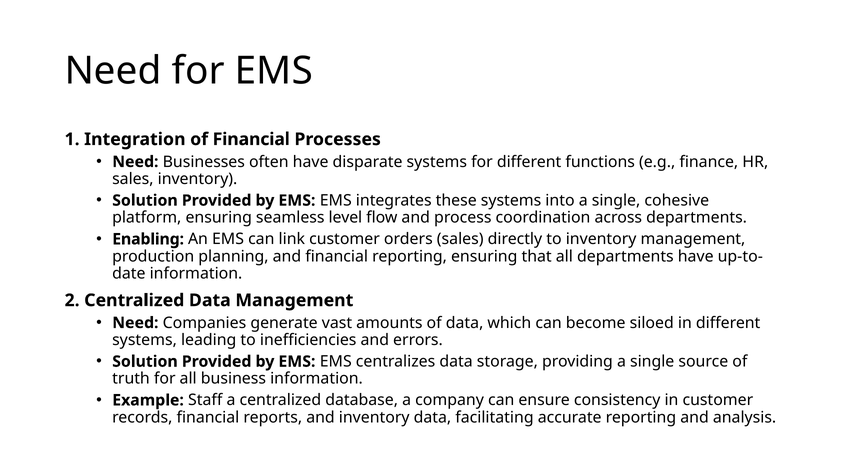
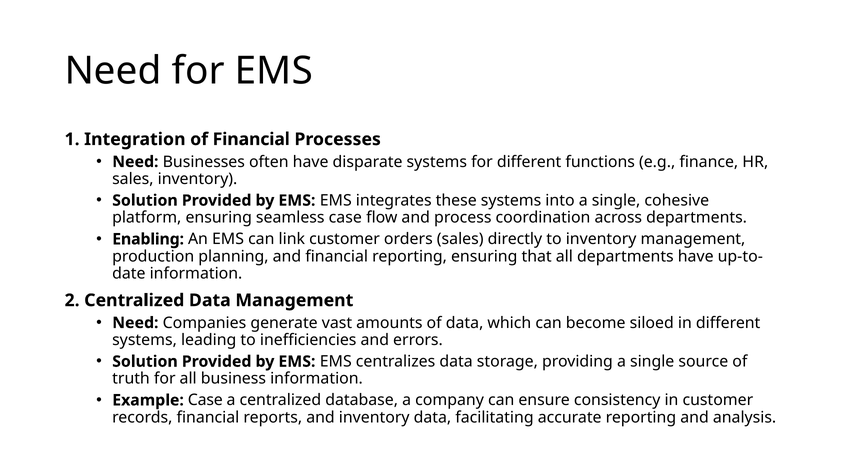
seamless level: level -> case
Example Staff: Staff -> Case
